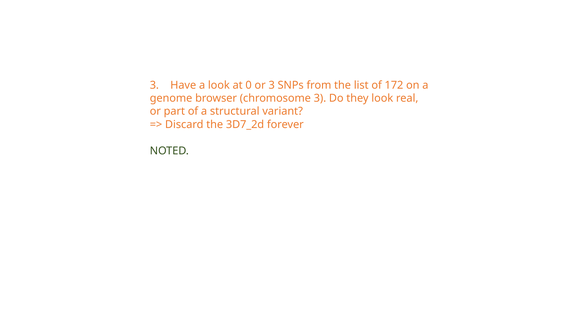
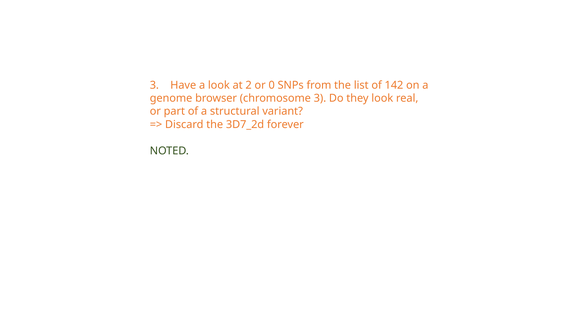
0: 0 -> 2
or 3: 3 -> 0
172: 172 -> 142
